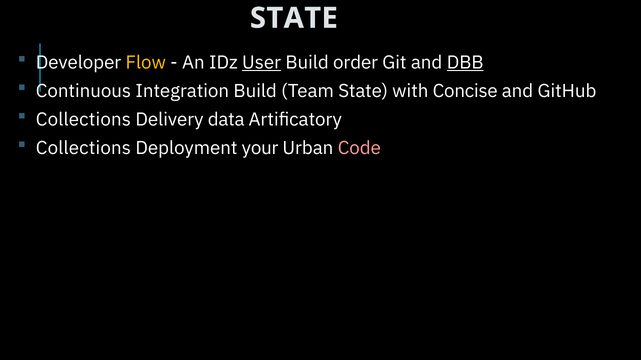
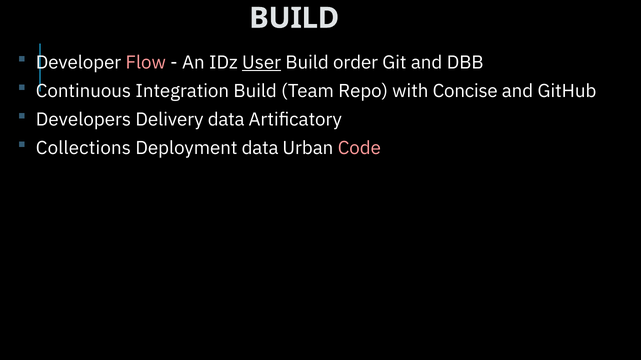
STATE at (294, 18): STATE -> BUILD
Flow colour: yellow -> pink
DBB underline: present -> none
Team State: State -> Repo
Collections at (83, 120): Collections -> Developers
Deployment your: your -> data
